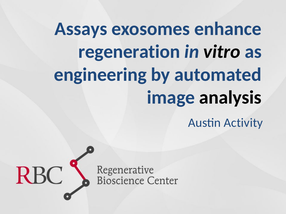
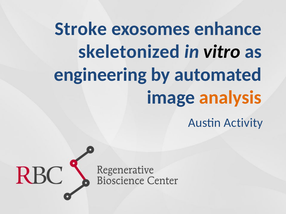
Assays: Assays -> Stroke
regeneration: regeneration -> skeletonized
analysis colour: black -> orange
